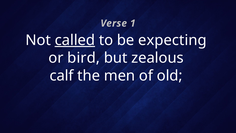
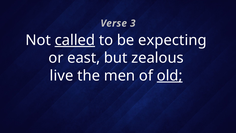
1: 1 -> 3
bird: bird -> east
calf: calf -> live
old underline: none -> present
